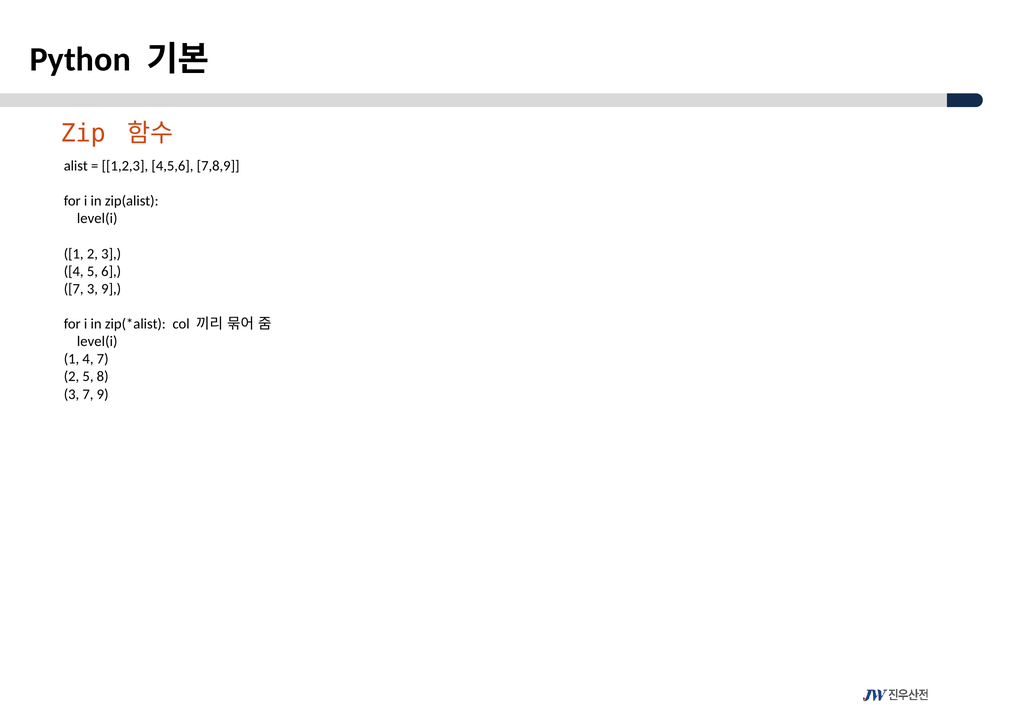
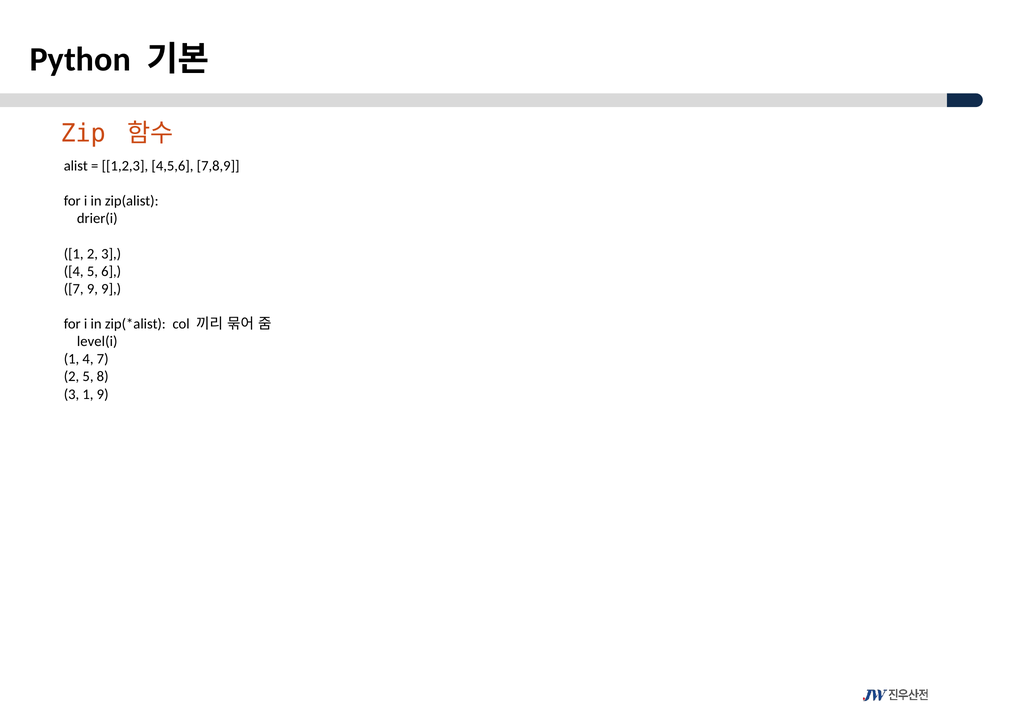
level(i at (97, 218): level(i -> drier(i
7 3: 3 -> 9
3 7: 7 -> 1
